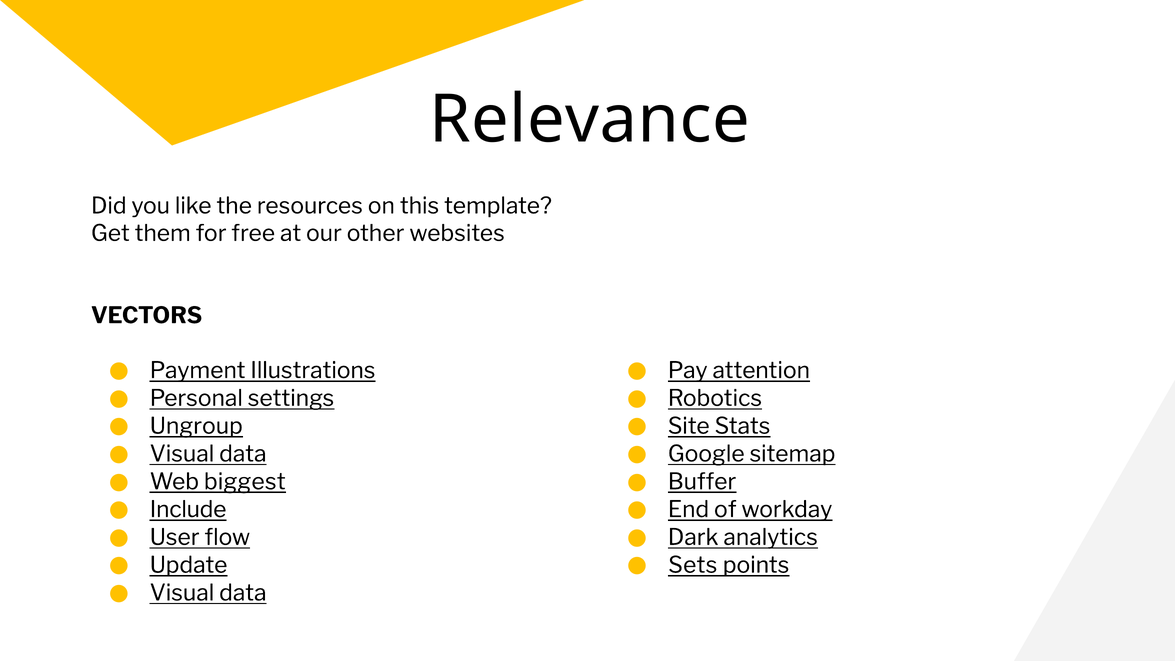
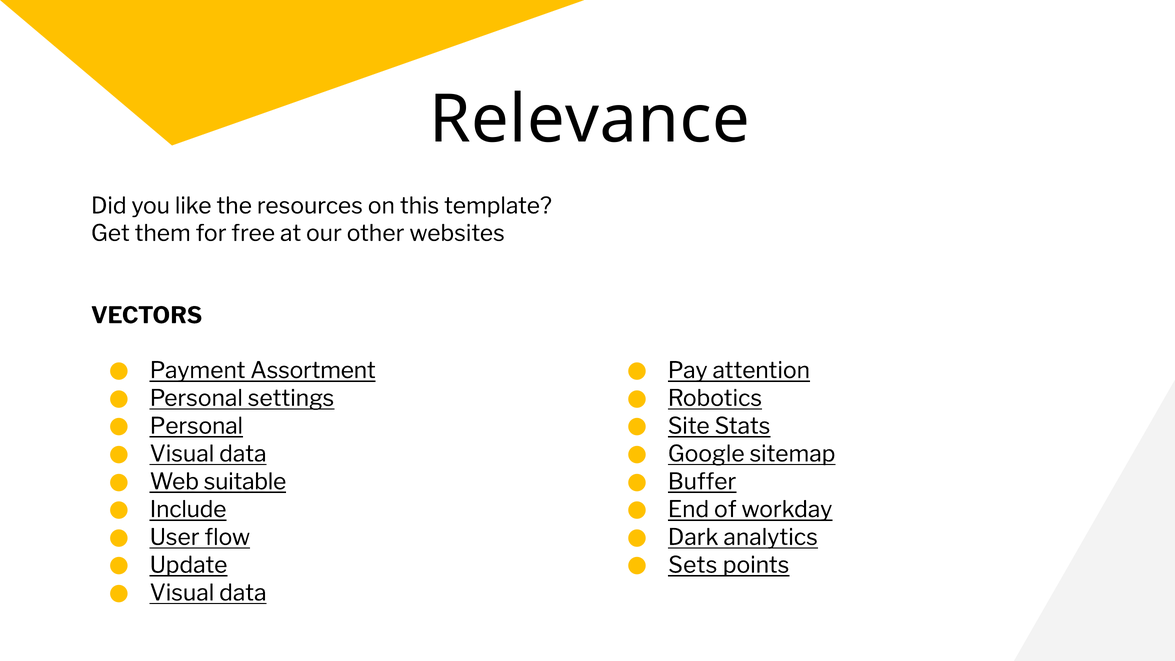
Illustrations: Illustrations -> Assortment
Ungroup at (196, 426): Ungroup -> Personal
biggest: biggest -> suitable
